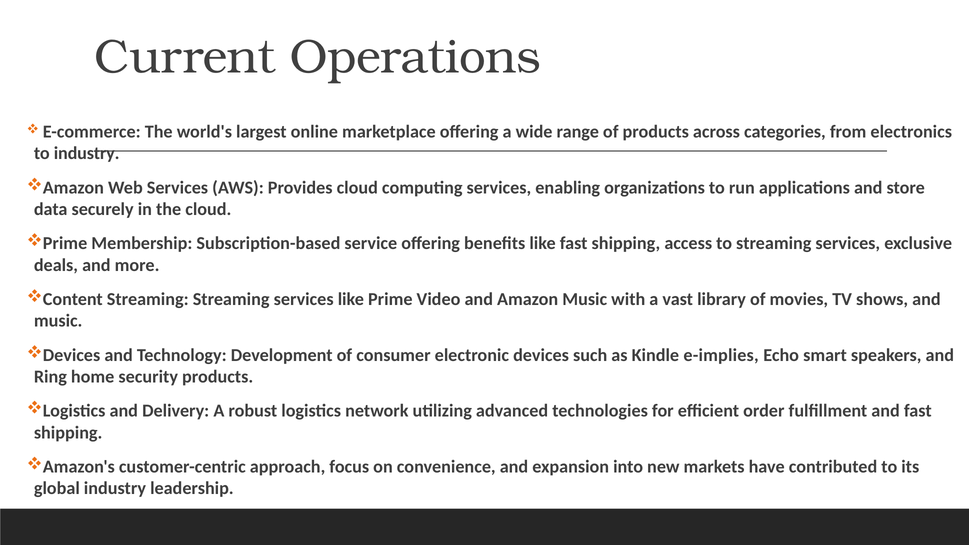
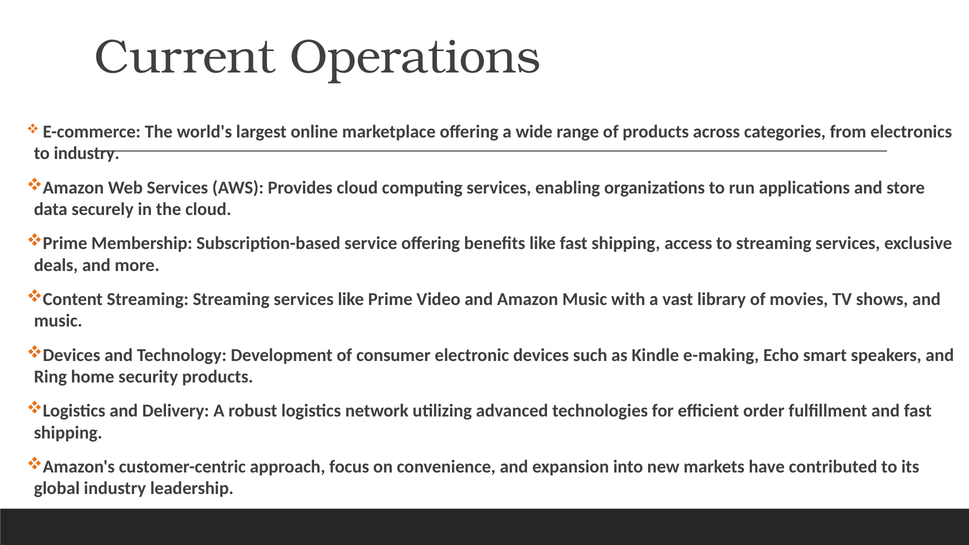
e-implies: e-implies -> e-making
